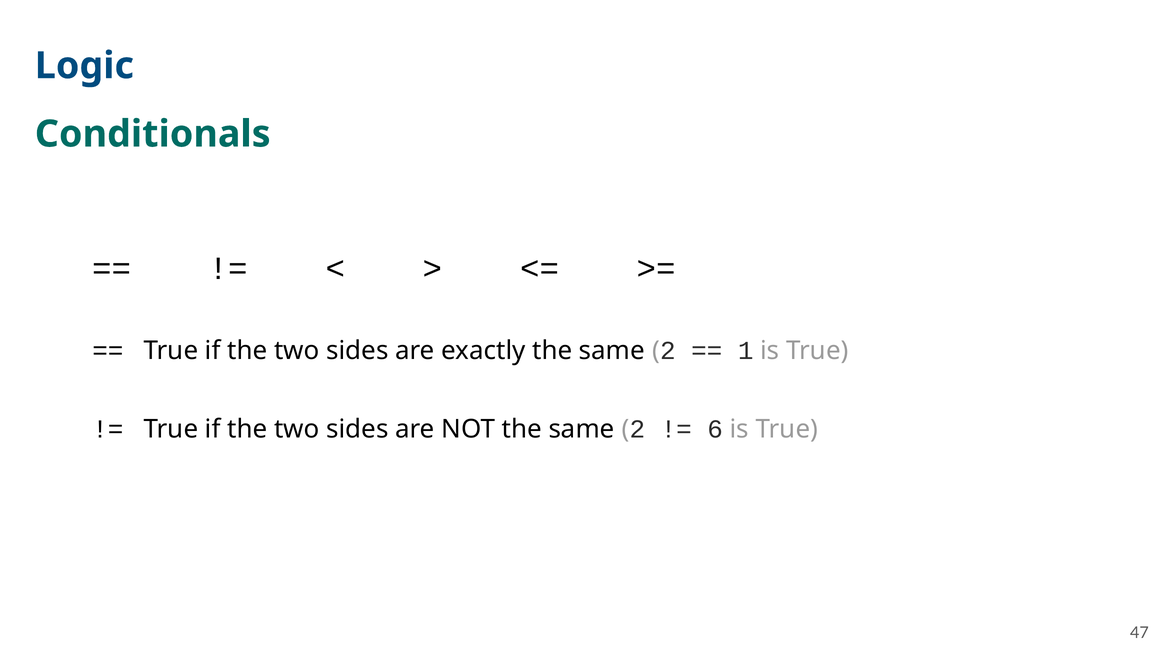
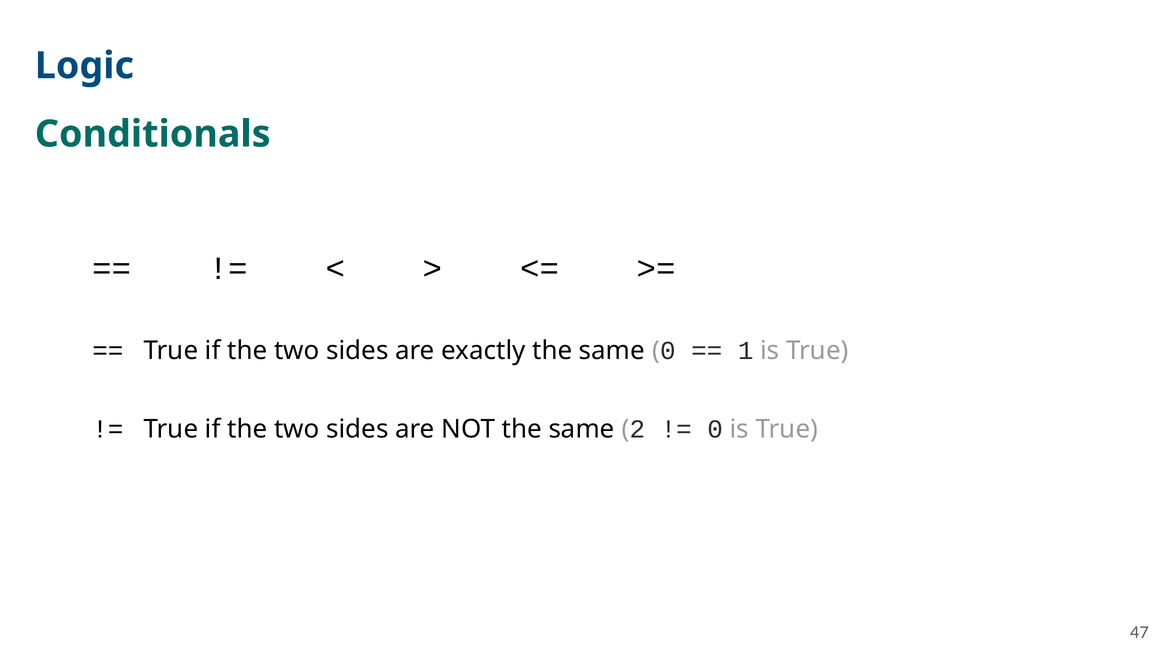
2 at (668, 351): 2 -> 0
6 at (715, 429): 6 -> 0
